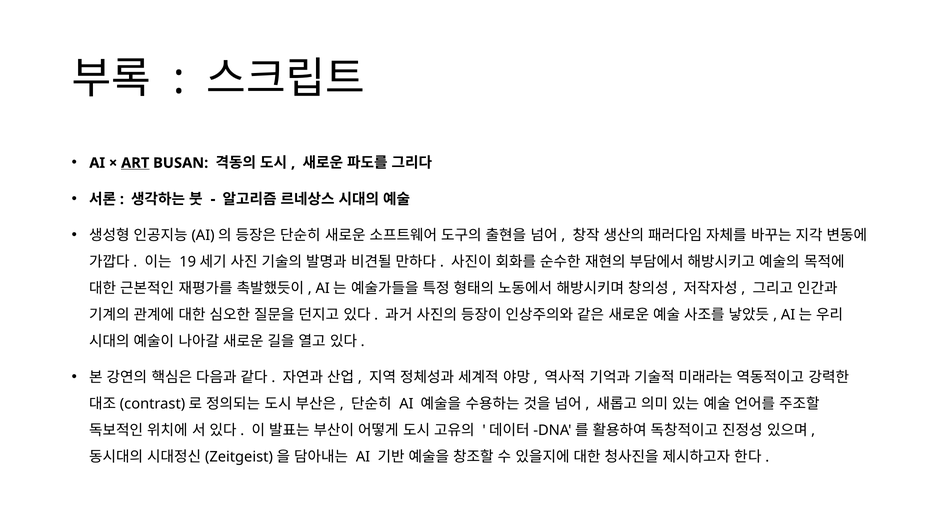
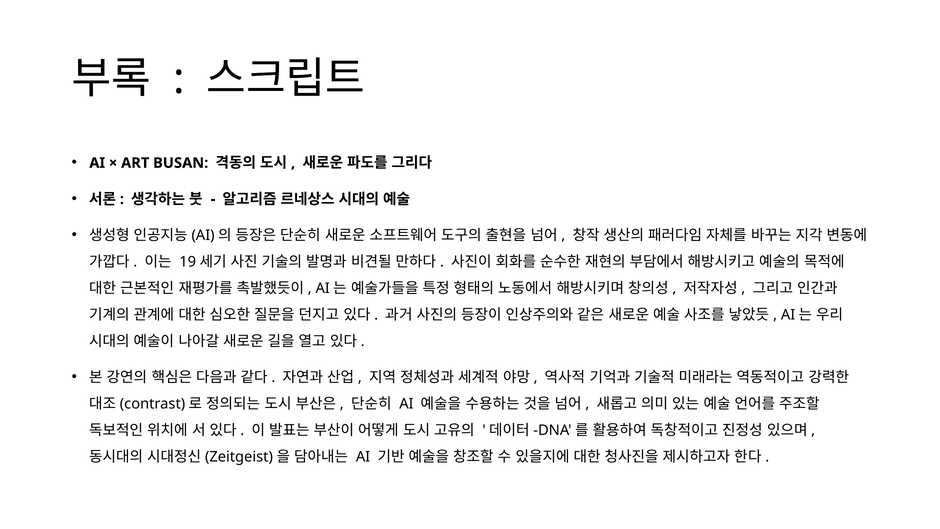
ART underline: present -> none
